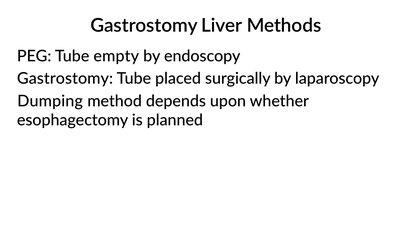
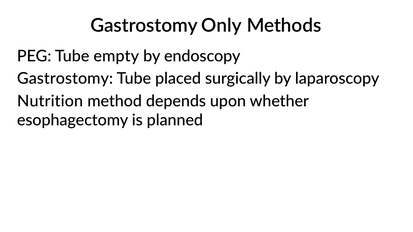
Liver: Liver -> Only
Dumping: Dumping -> Nutrition
